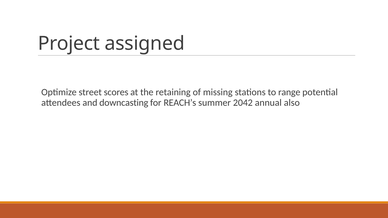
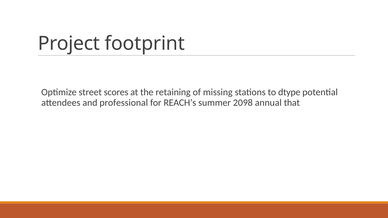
assigned: assigned -> footprint
range: range -> dtype
downcasting: downcasting -> professional
2042: 2042 -> 2098
also: also -> that
